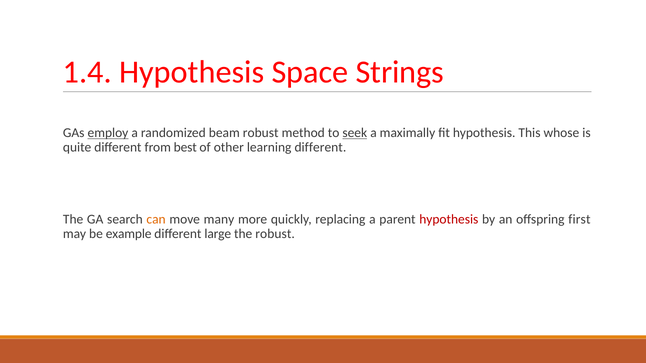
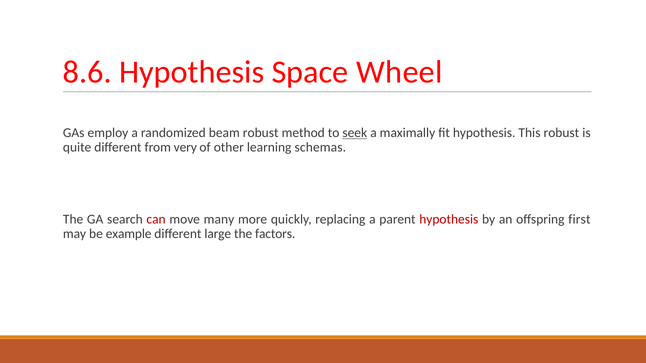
1.4: 1.4 -> 8.6
Strings: Strings -> Wheel
employ underline: present -> none
This whose: whose -> robust
best: best -> very
learning different: different -> schemas
can colour: orange -> red
the robust: robust -> factors
